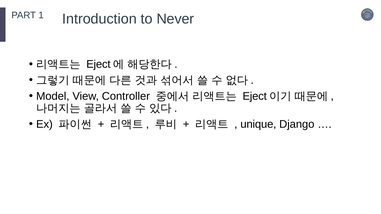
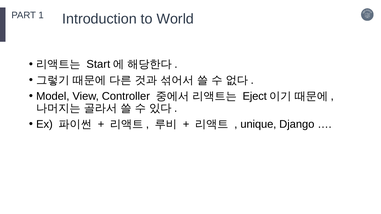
Never: Never -> World
Eject at (98, 64): Eject -> Start
